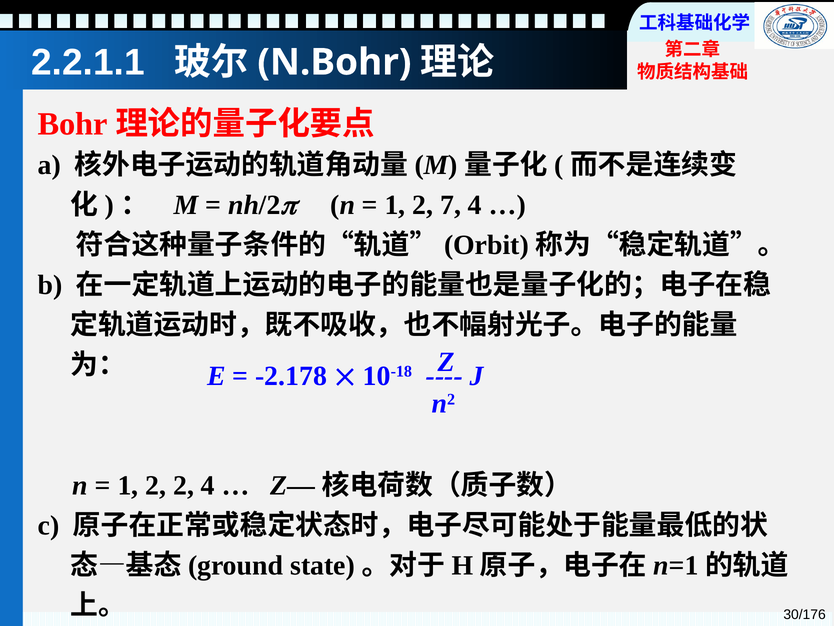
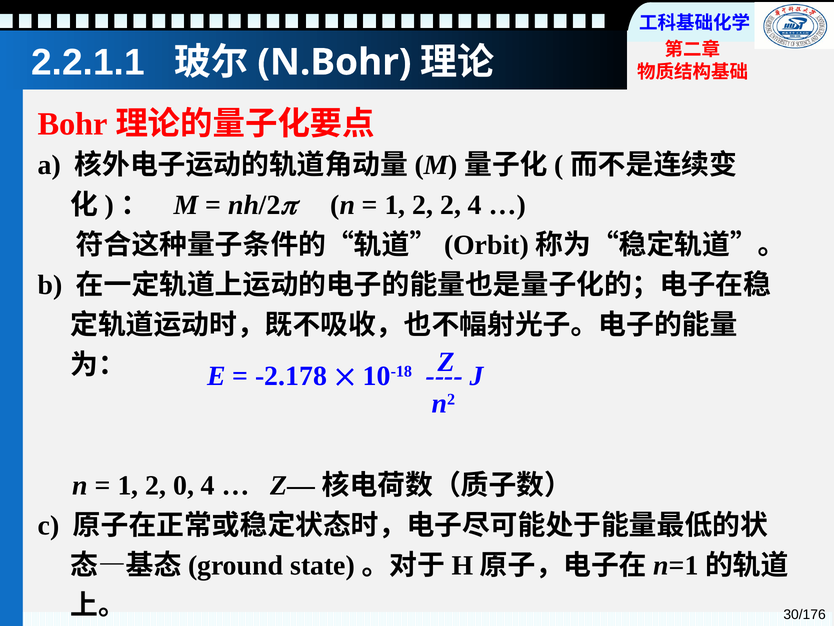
2 7: 7 -> 2
2 2: 2 -> 0
